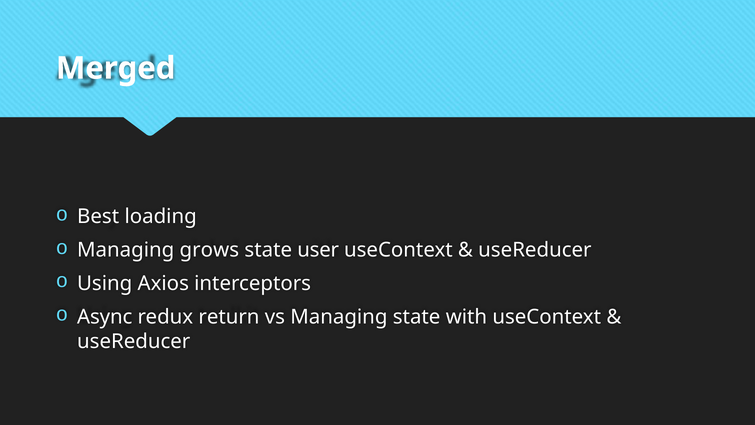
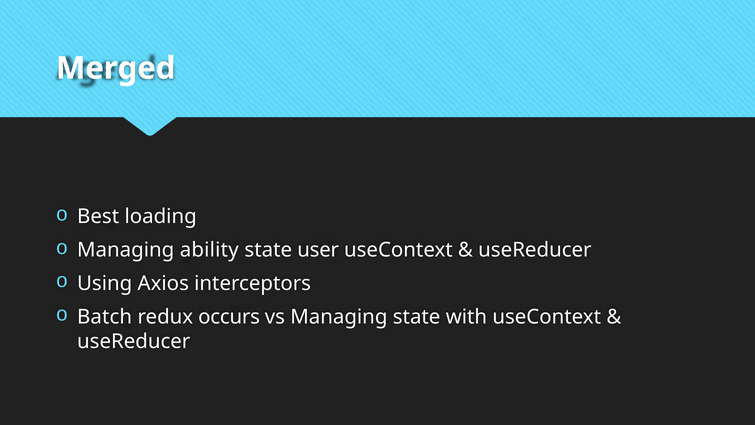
grows: grows -> ability
Async: Async -> Batch
return: return -> occurs
